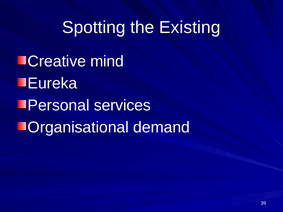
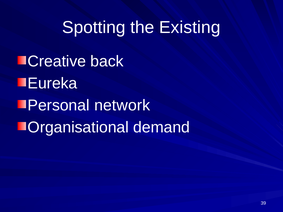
mind: mind -> back
services: services -> network
